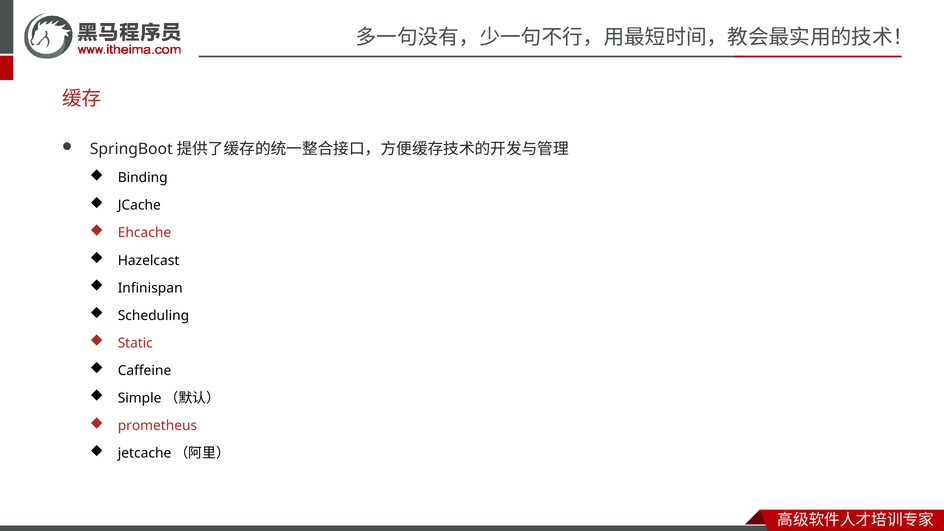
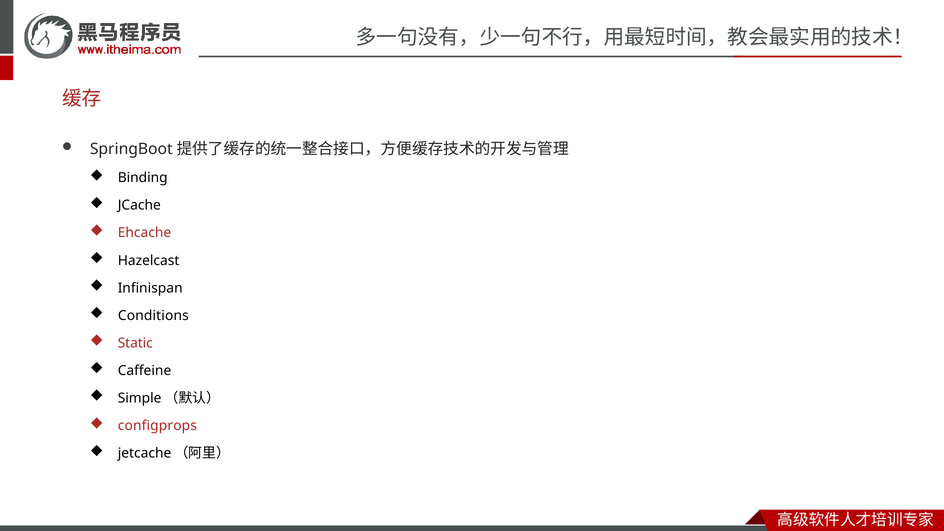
Scheduling: Scheduling -> Conditions
prometheus: prometheus -> configprops
